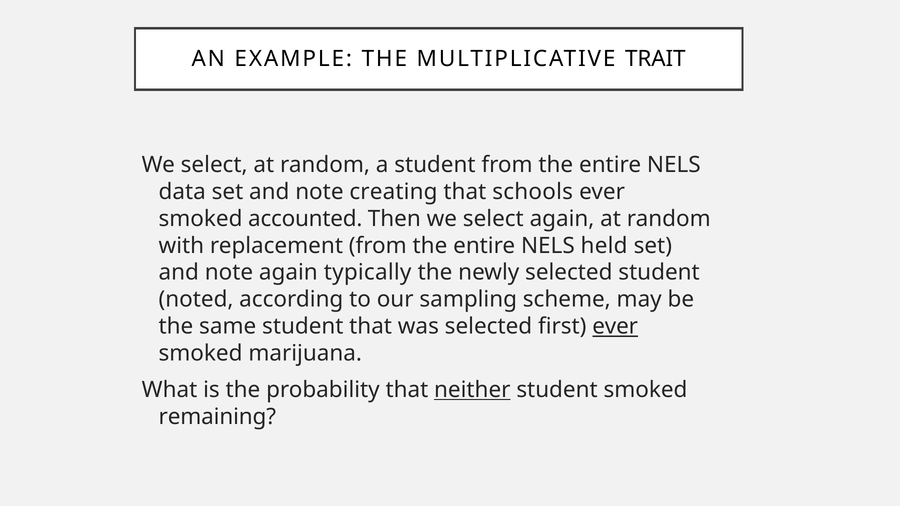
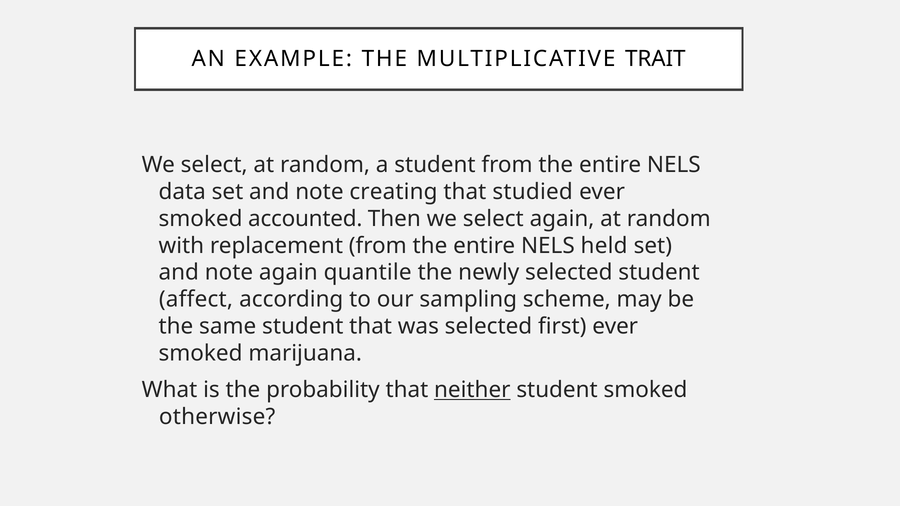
schools: schools -> studied
typically: typically -> quantile
noted: noted -> affect
ever at (615, 327) underline: present -> none
remaining: remaining -> otherwise
